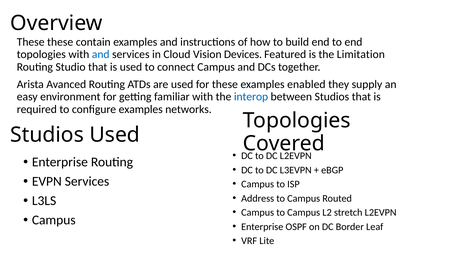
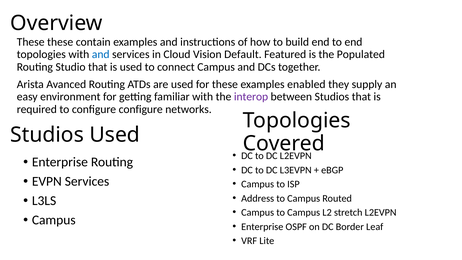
Devices: Devices -> Default
Limitation: Limitation -> Populated
interop colour: blue -> purple
configure examples: examples -> configure
